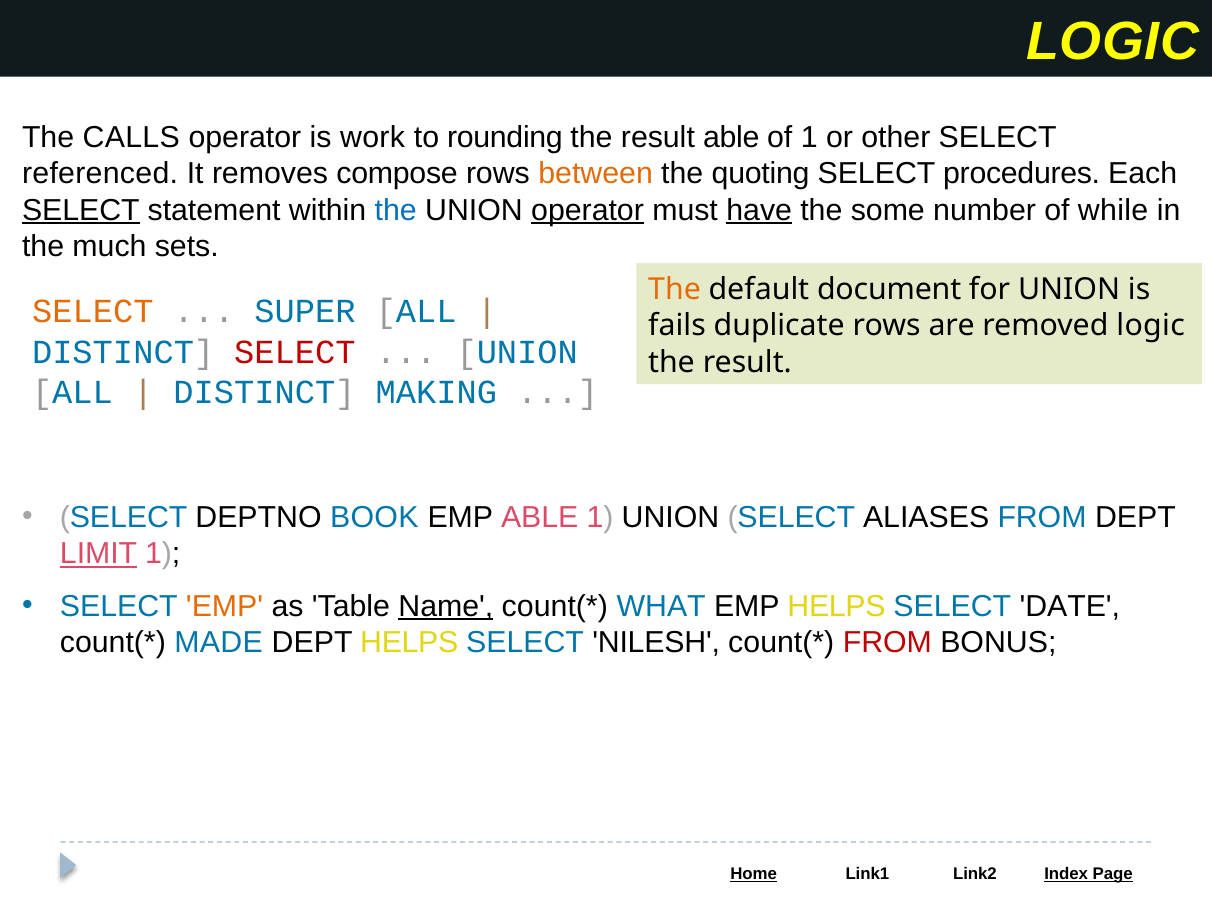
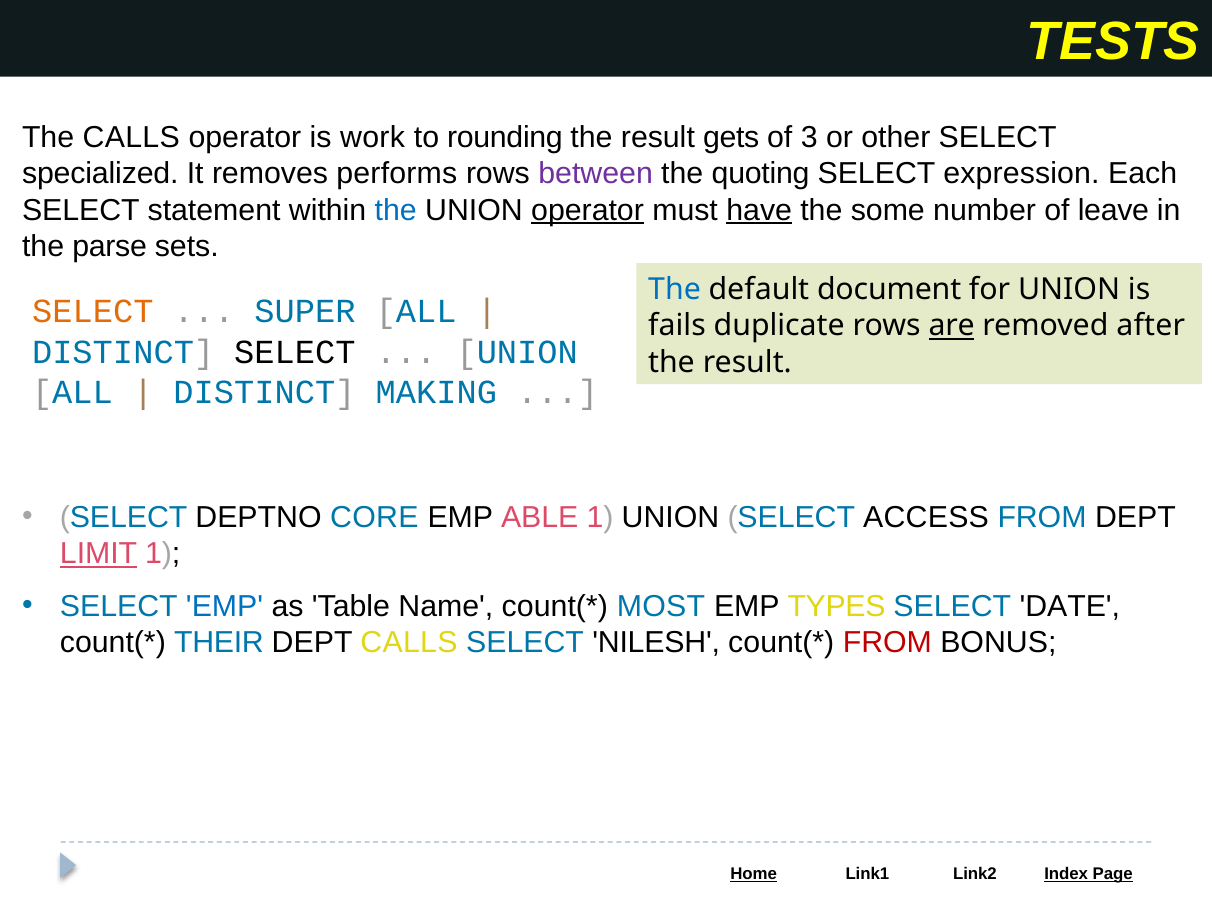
LOGIC at (1113, 42): LOGIC -> TESTS
result able: able -> gets
of 1: 1 -> 3
referenced: referenced -> specialized
compose: compose -> performs
between colour: orange -> purple
procedures: procedures -> expression
SELECT at (81, 210) underline: present -> none
while: while -> leave
much: much -> parse
The at (675, 289) colour: orange -> blue
are underline: none -> present
removed logic: logic -> after
SELECT at (295, 352) colour: red -> black
BOOK: BOOK -> CORE
ALIASES: ALIASES -> ACCESS
EMP at (225, 606) colour: orange -> blue
Name underline: present -> none
WHAT: WHAT -> MOST
EMP HELPS: HELPS -> TYPES
MADE: MADE -> THEIR
DEPT HELPS: HELPS -> CALLS
